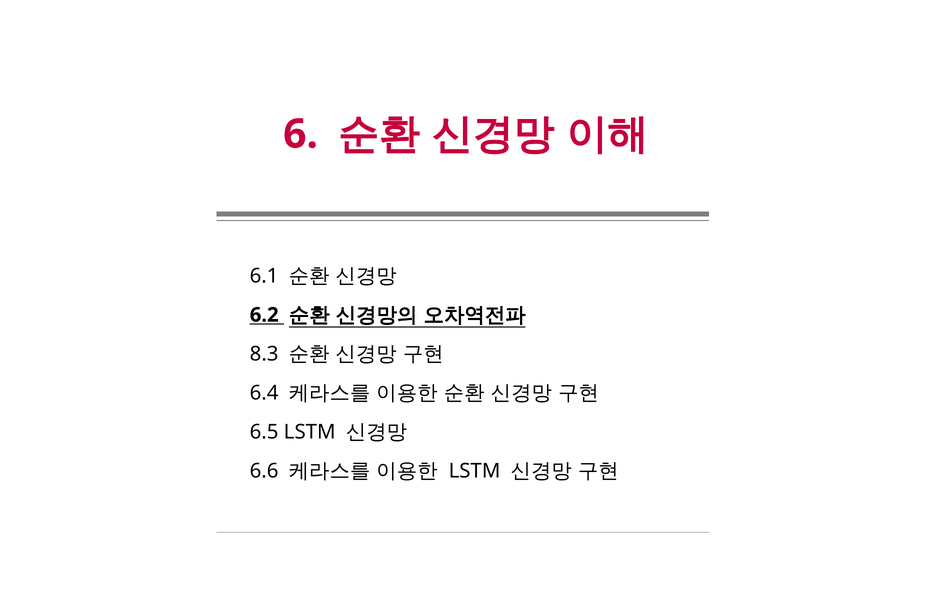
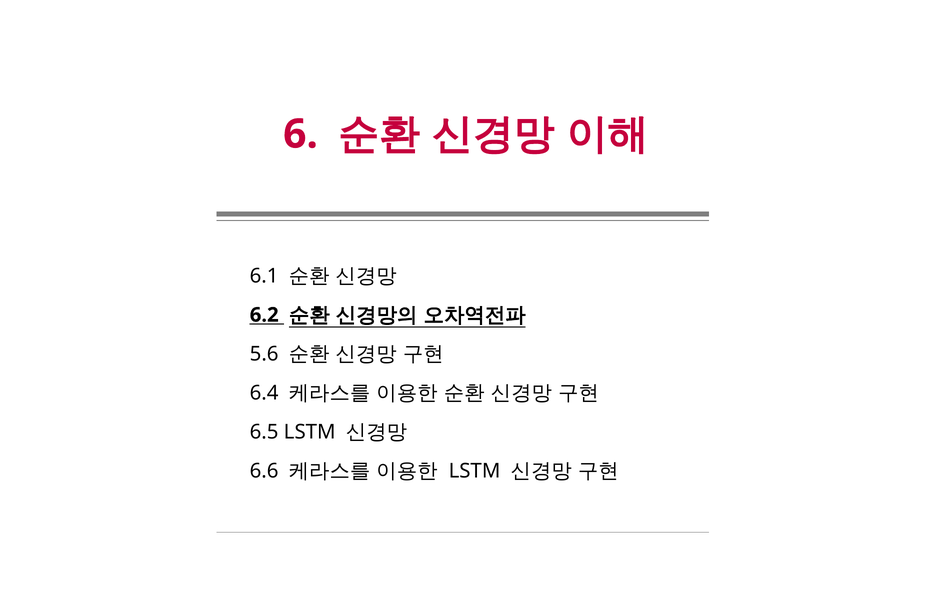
8.3: 8.3 -> 5.6
